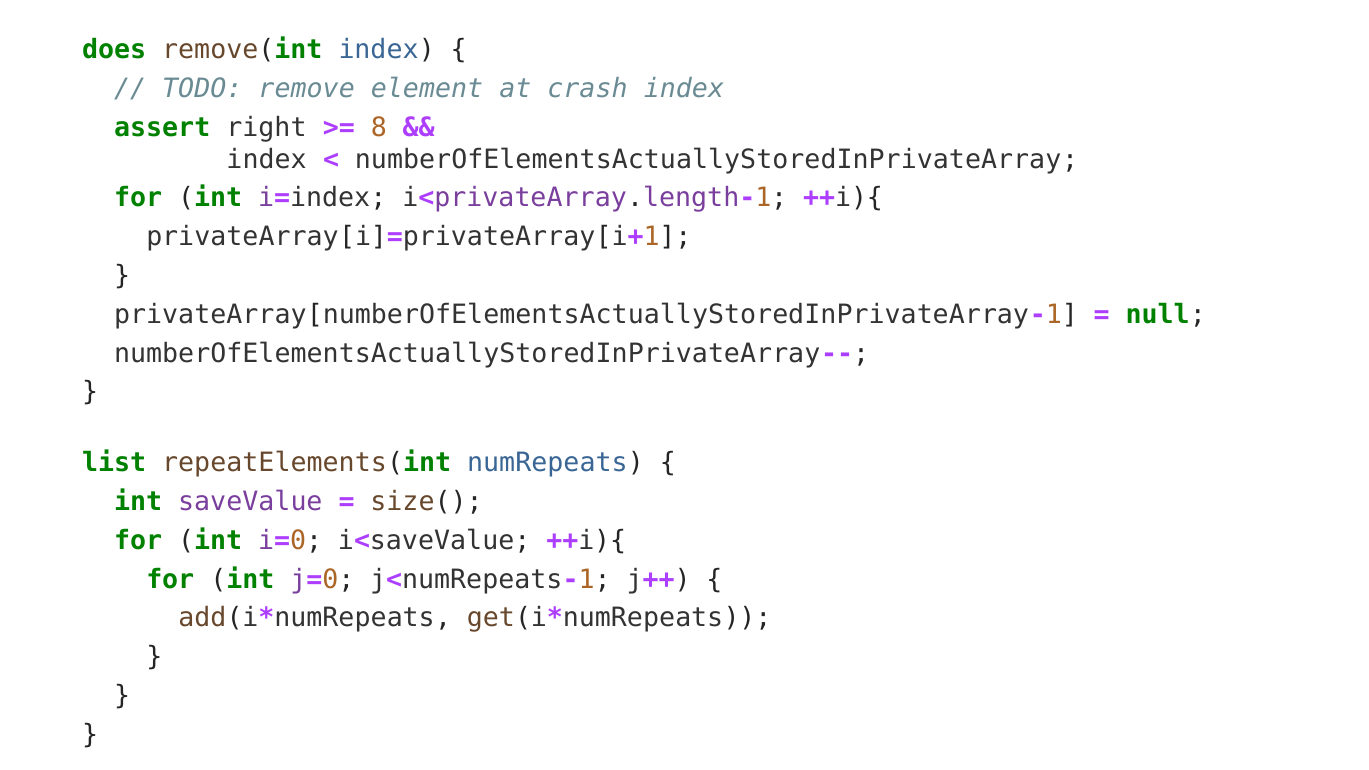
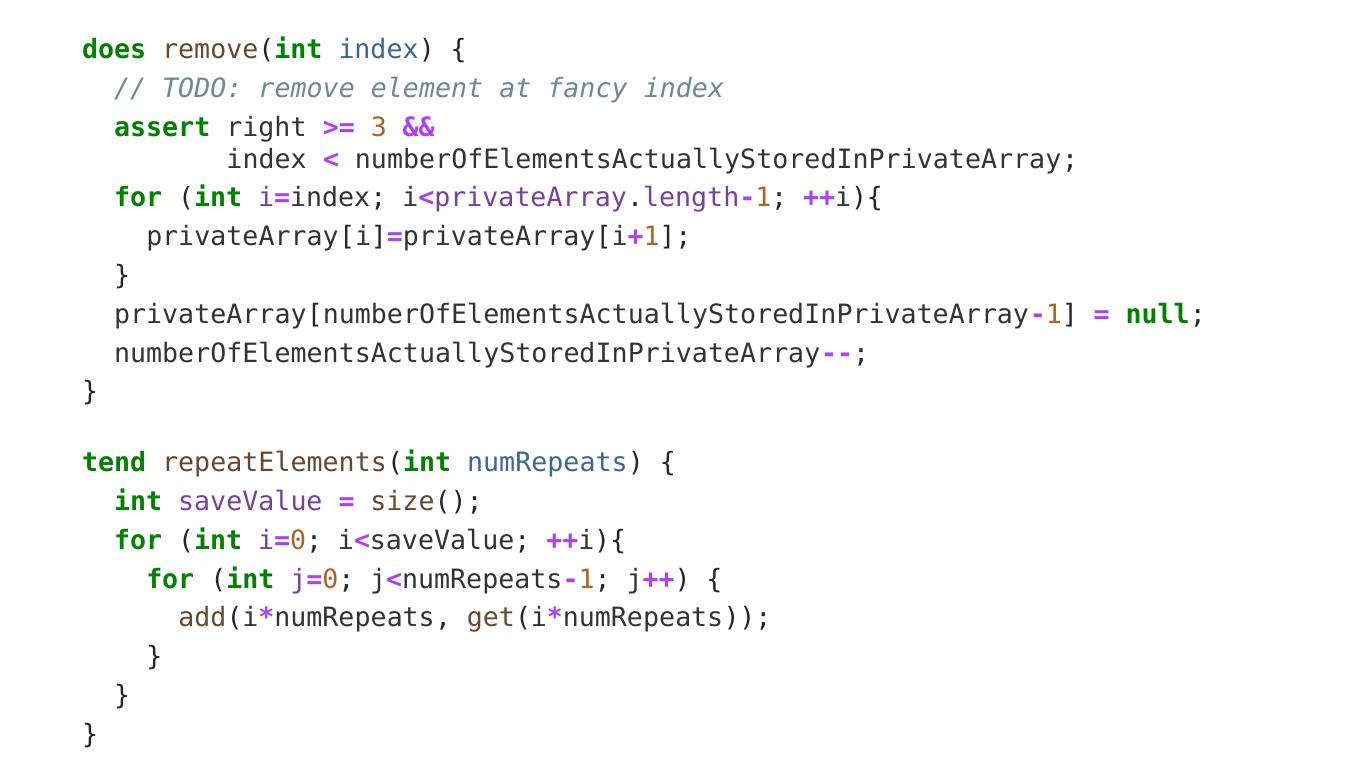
crash: crash -> fancy
8: 8 -> 3
list: list -> tend
